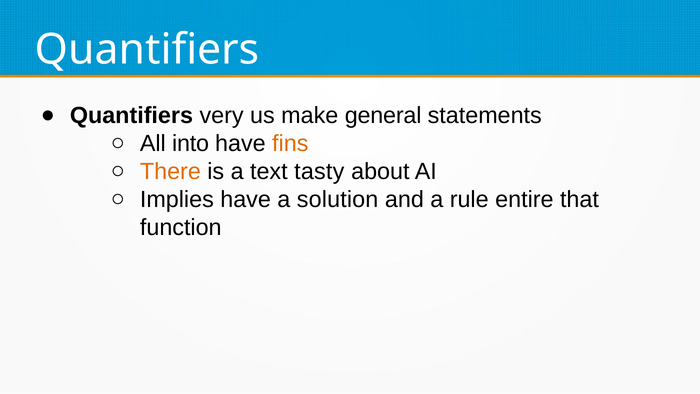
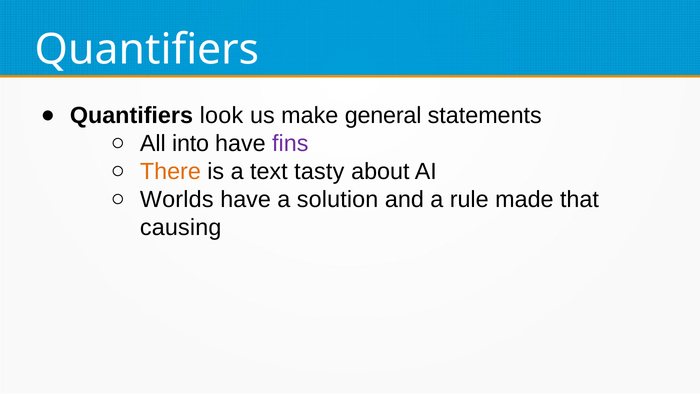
very: very -> look
fins colour: orange -> purple
Implies: Implies -> Worlds
entire: entire -> made
function: function -> causing
